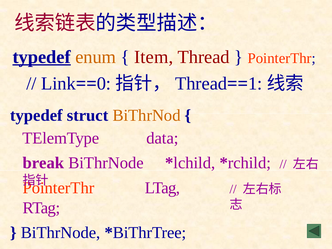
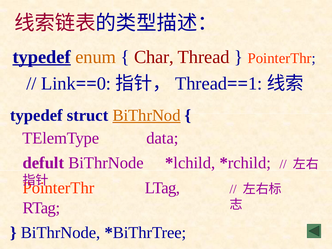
Item: Item -> Char
BiThrNod underline: none -> present
break: break -> defult
